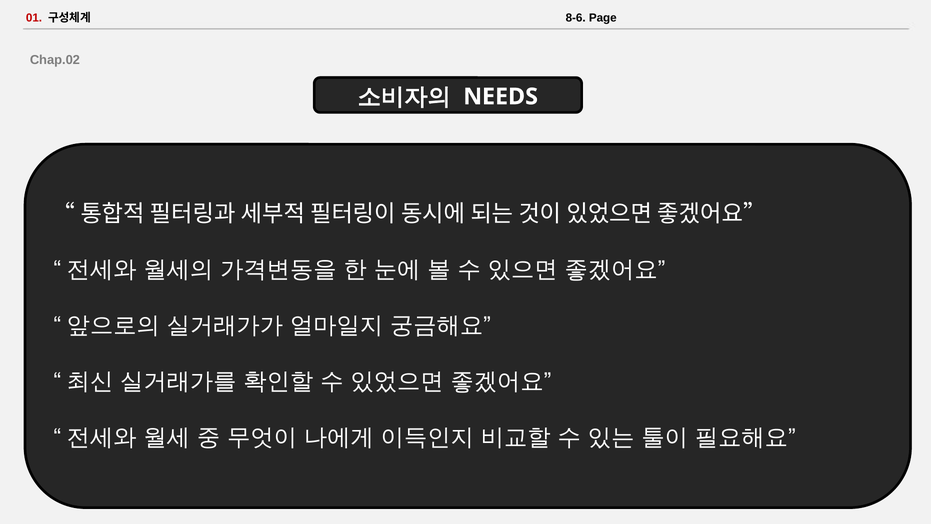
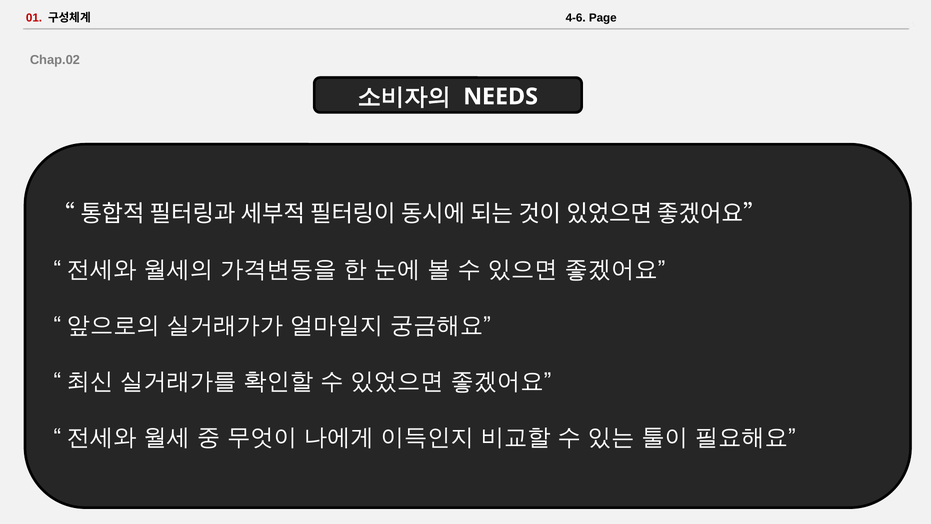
8-6: 8-6 -> 4-6
